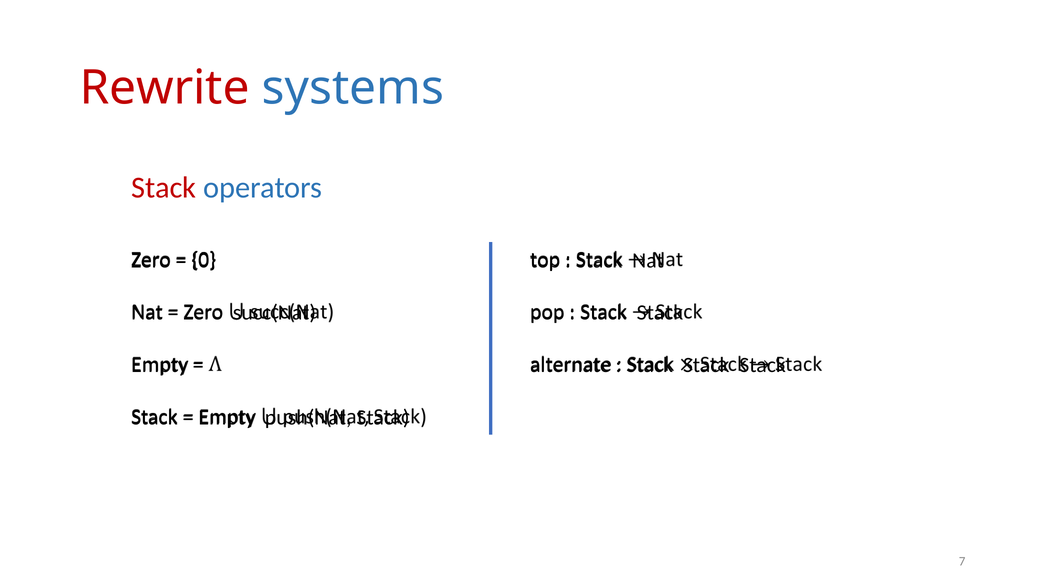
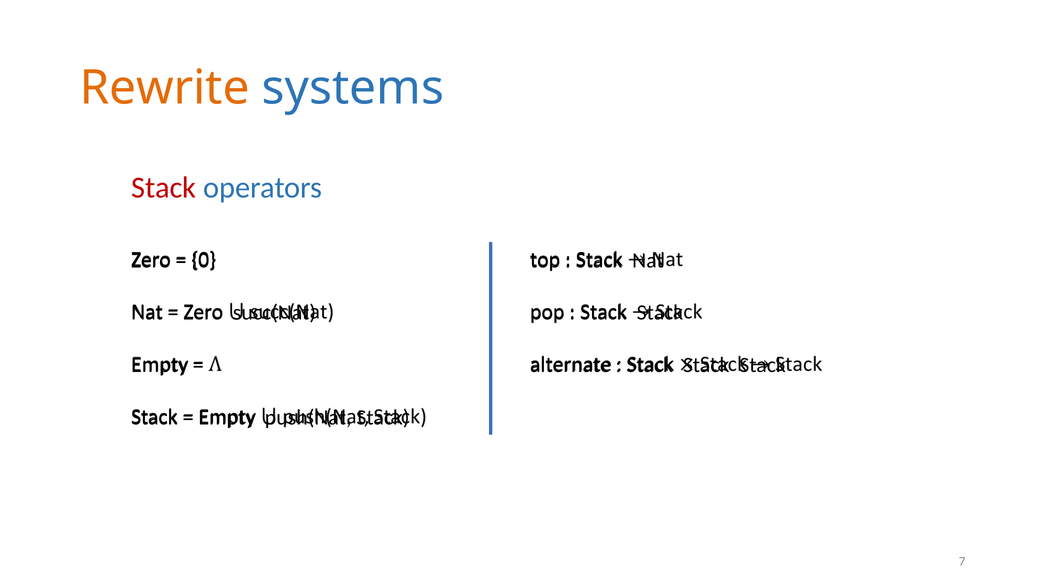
Rewrite colour: red -> orange
